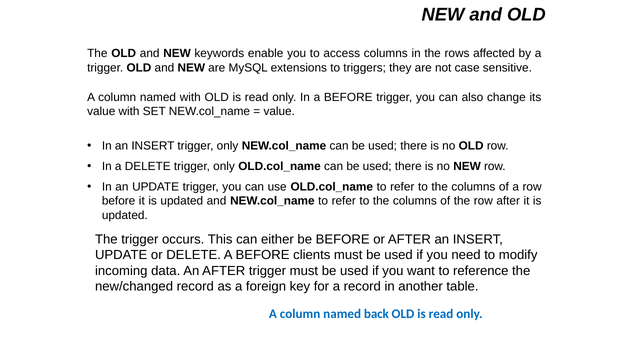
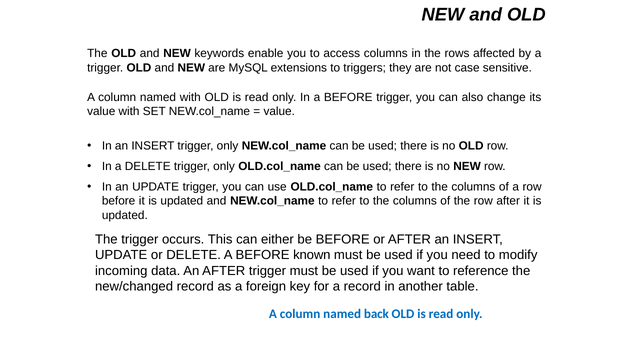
clients: clients -> known
